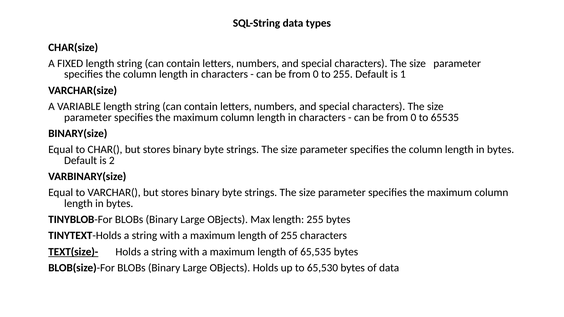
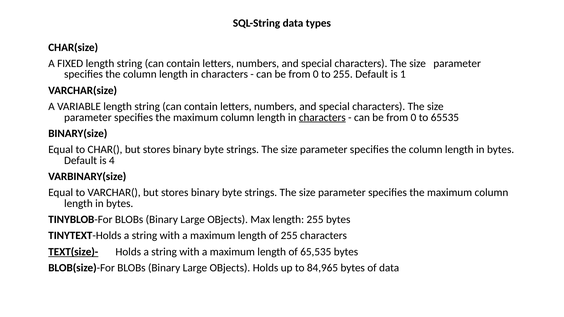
characters at (322, 117) underline: none -> present
2: 2 -> 4
65,530: 65,530 -> 84,965
